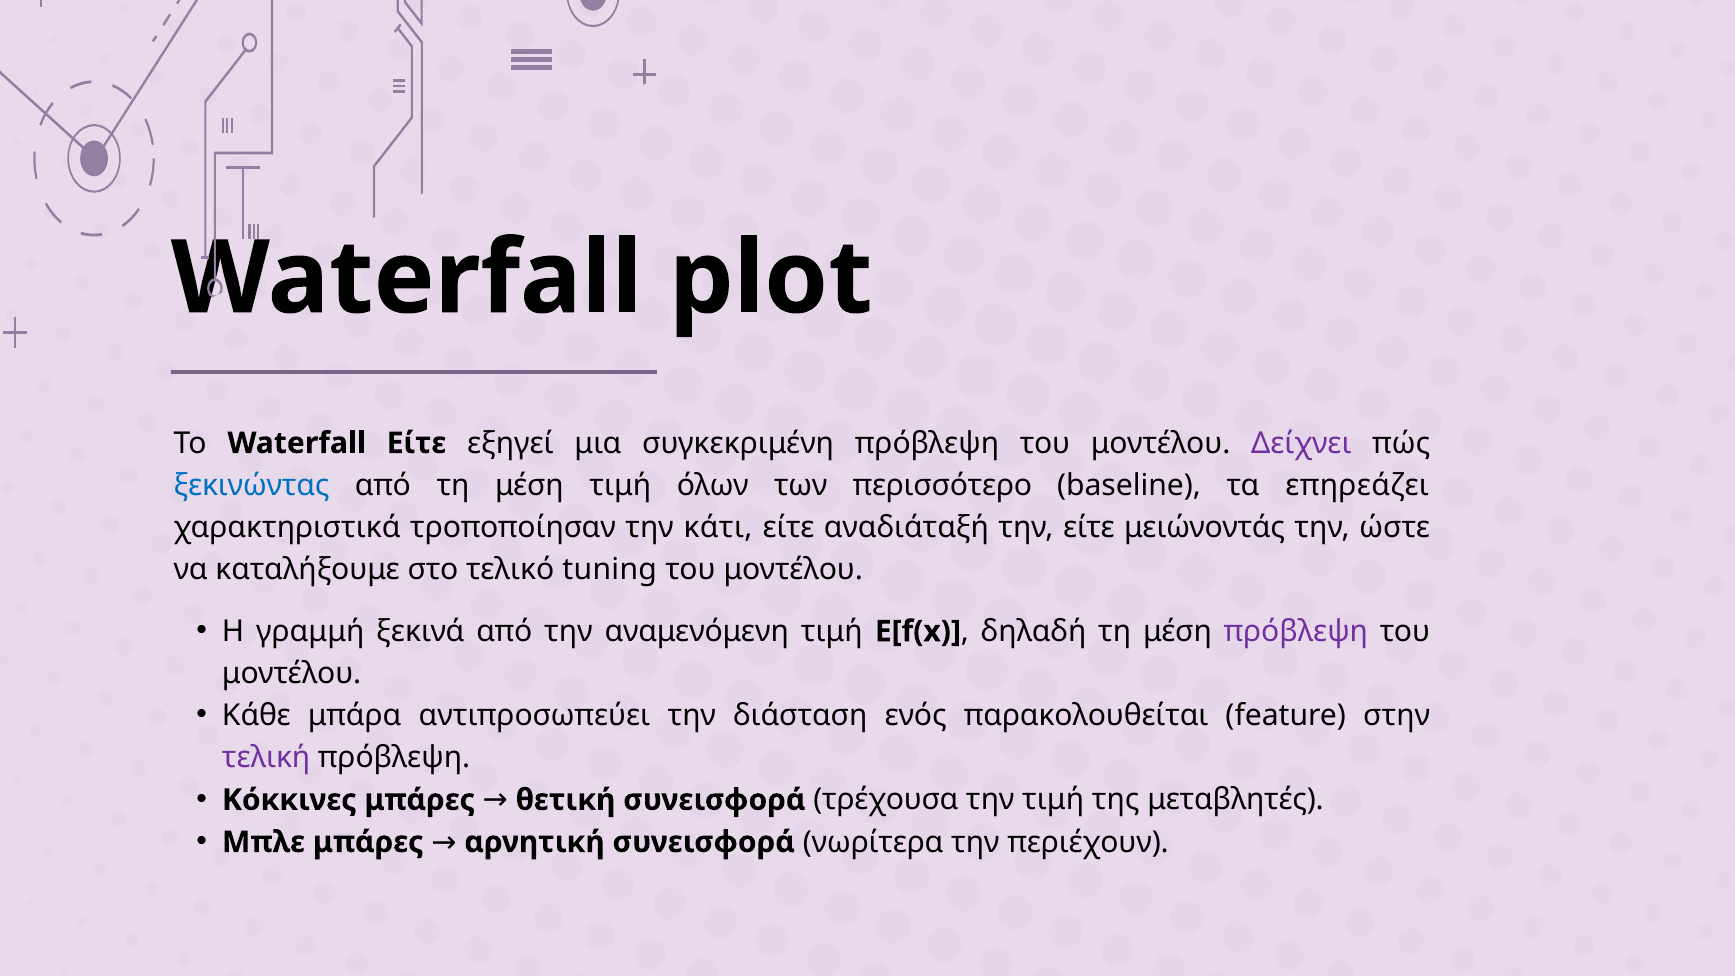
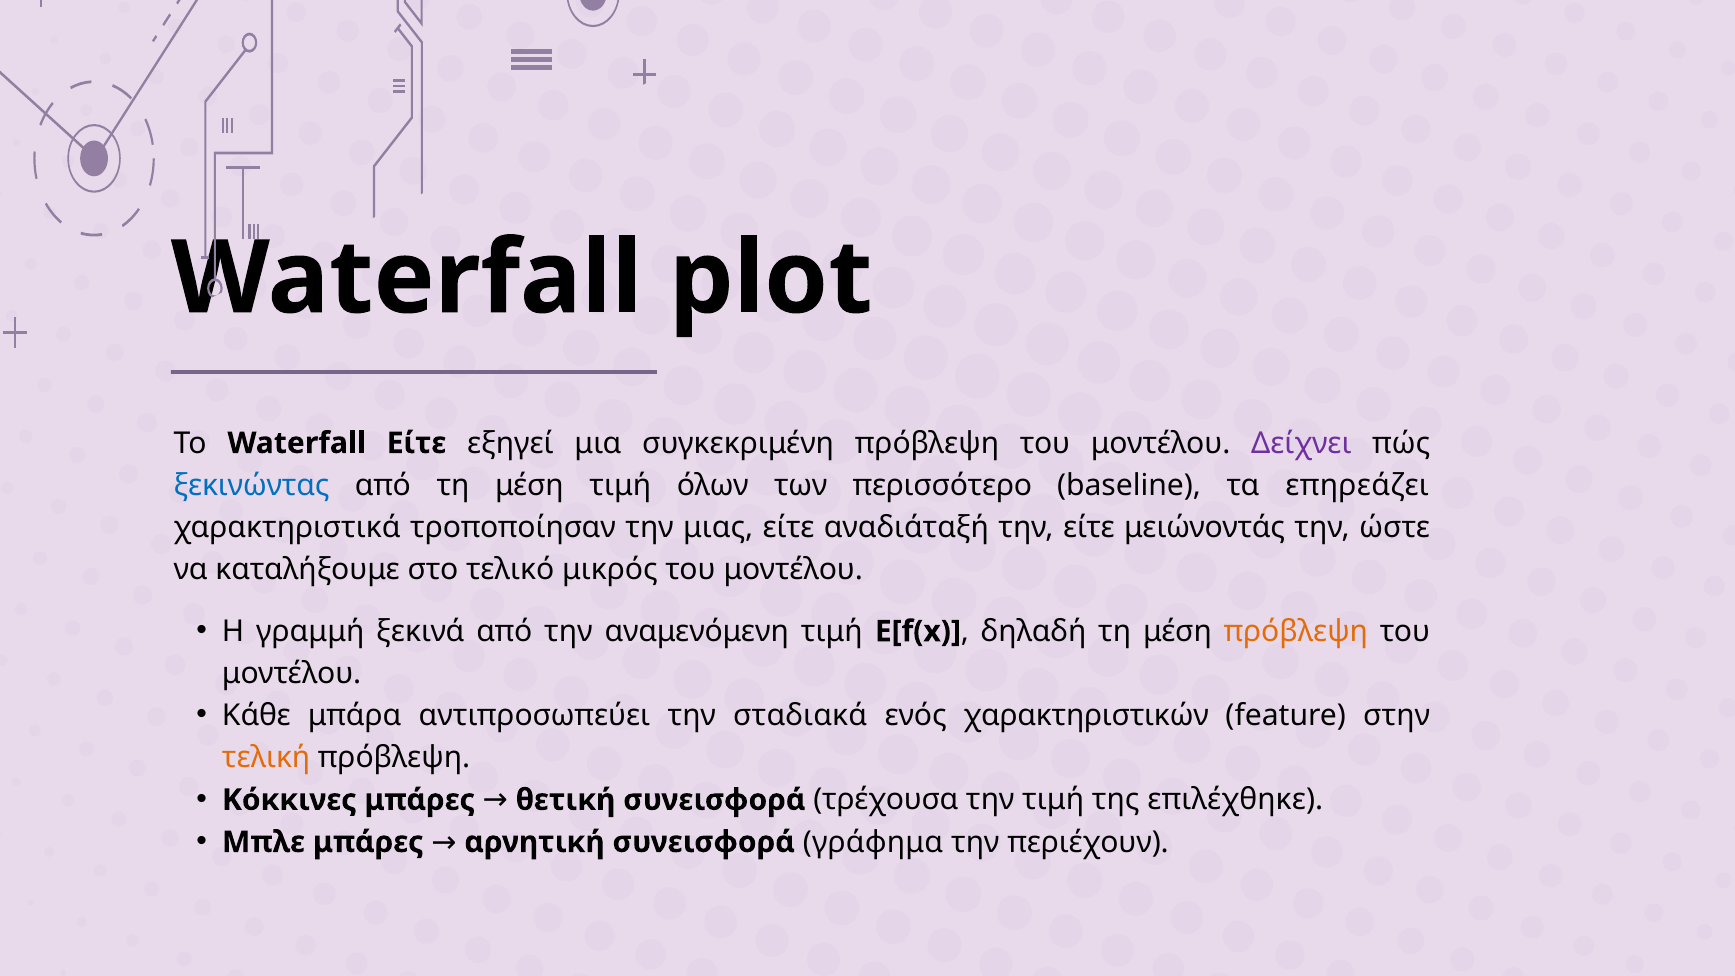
κάτι: κάτι -> μιας
tuning: tuning -> μικρός
πρόβλεψη at (1296, 631) colour: purple -> orange
διάσταση: διάσταση -> σταδιακά
παρακολουθείται: παρακολουθείται -> χαρακτηριστικών
τελική colour: purple -> orange
μεταβλητές: μεταβλητές -> επιλέχθηκε
νωρίτερα: νωρίτερα -> γράφημα
